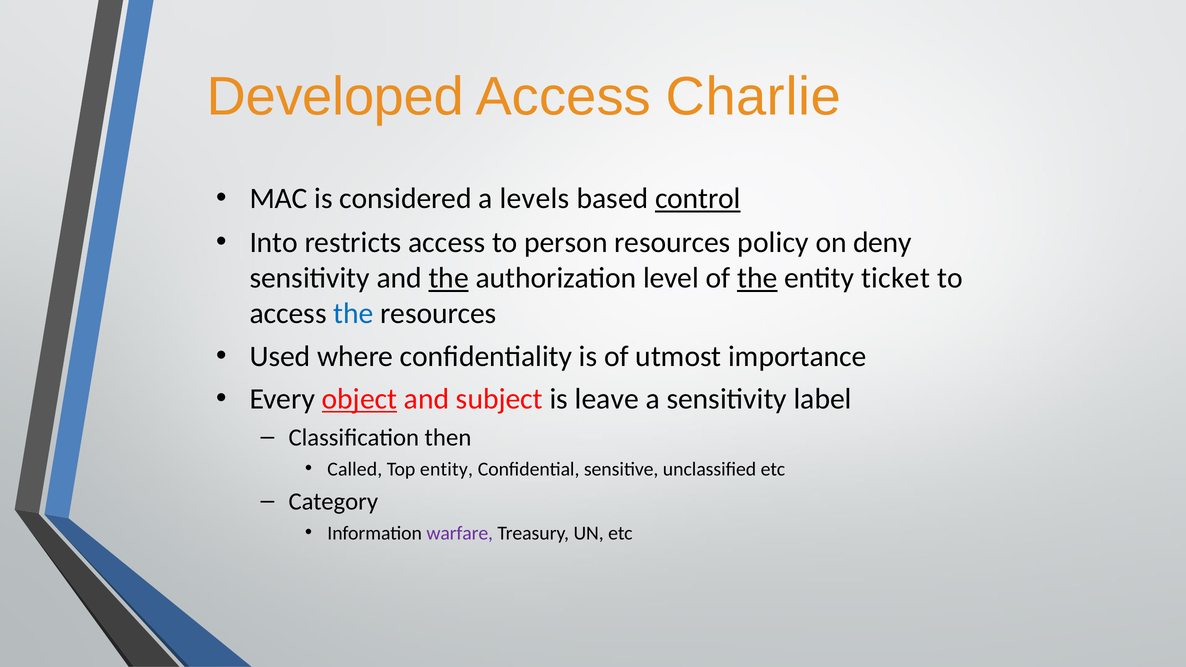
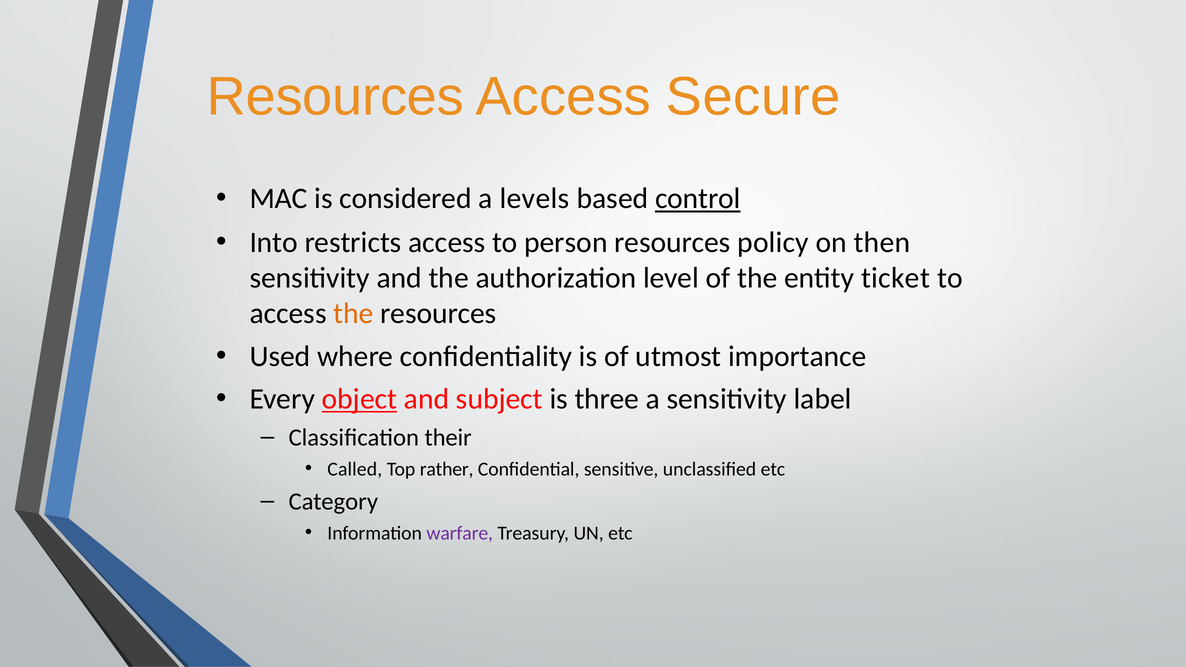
Developed at (335, 97): Developed -> Resources
Charlie: Charlie -> Secure
deny: deny -> then
the at (449, 278) underline: present -> none
the at (757, 278) underline: present -> none
the at (353, 314) colour: blue -> orange
leave: leave -> three
then: then -> their
Top entity: entity -> rather
